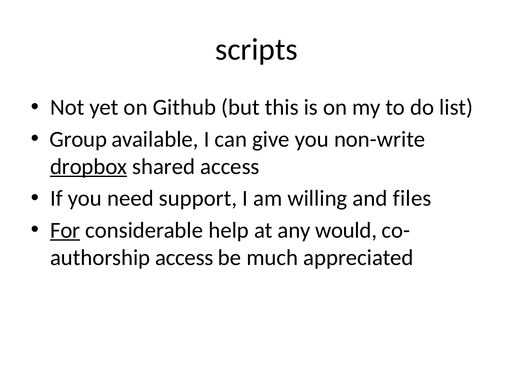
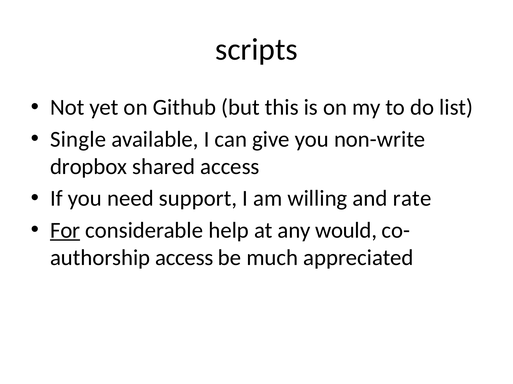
Group: Group -> Single
dropbox underline: present -> none
files: files -> rate
